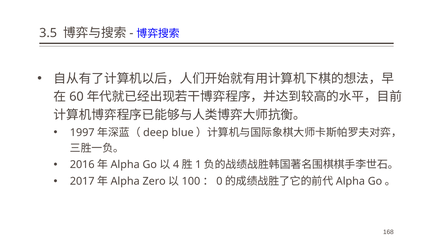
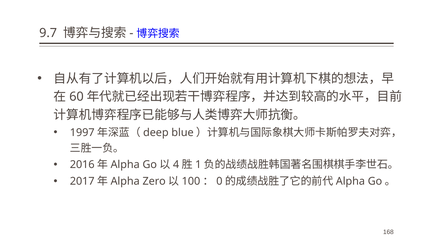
3.5: 3.5 -> 9.7
